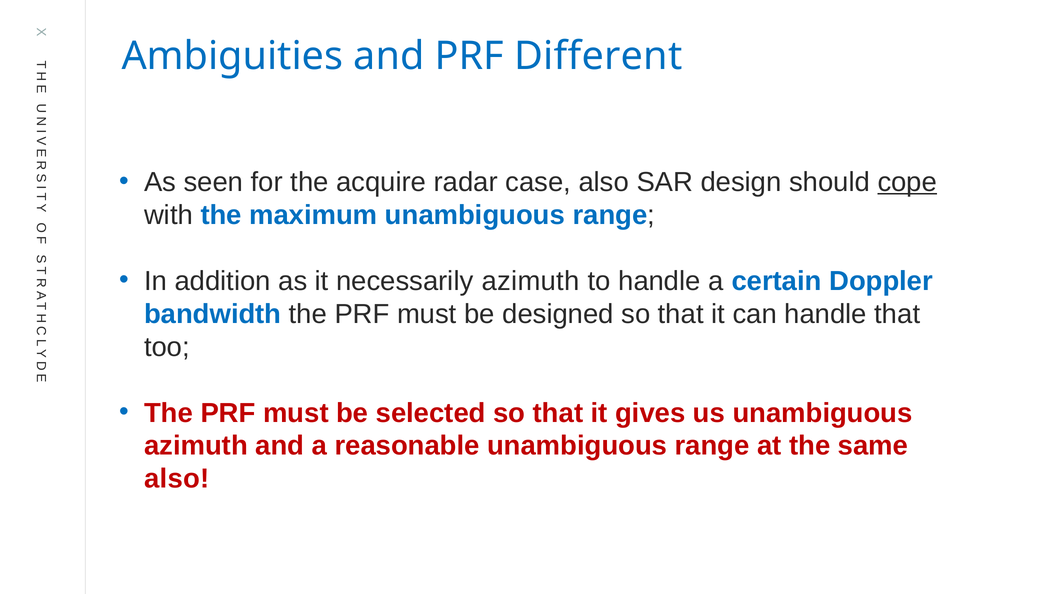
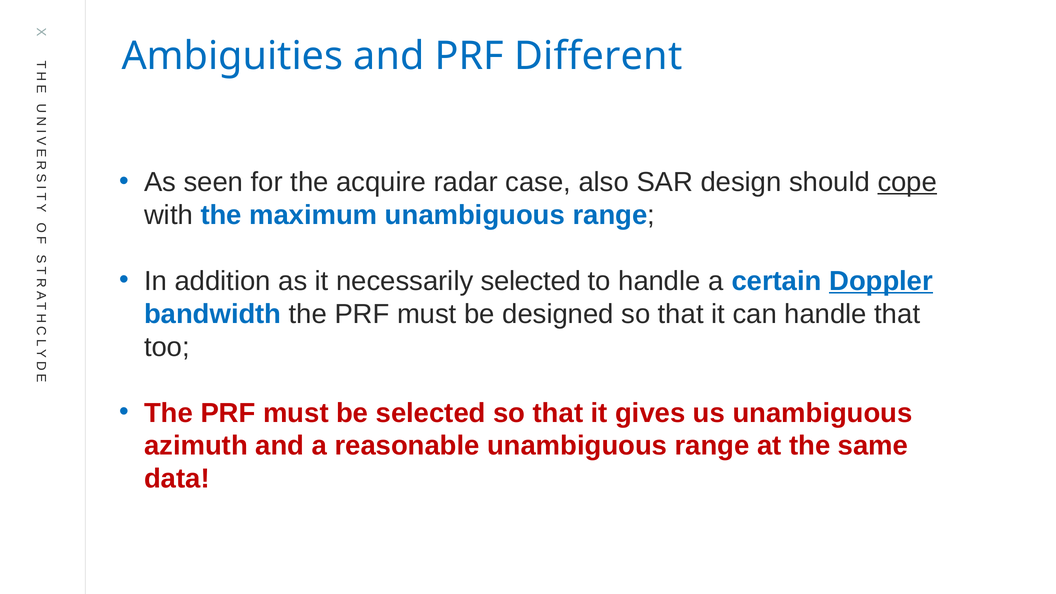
necessarily azimuth: azimuth -> selected
Doppler underline: none -> present
also at (177, 479): also -> data
